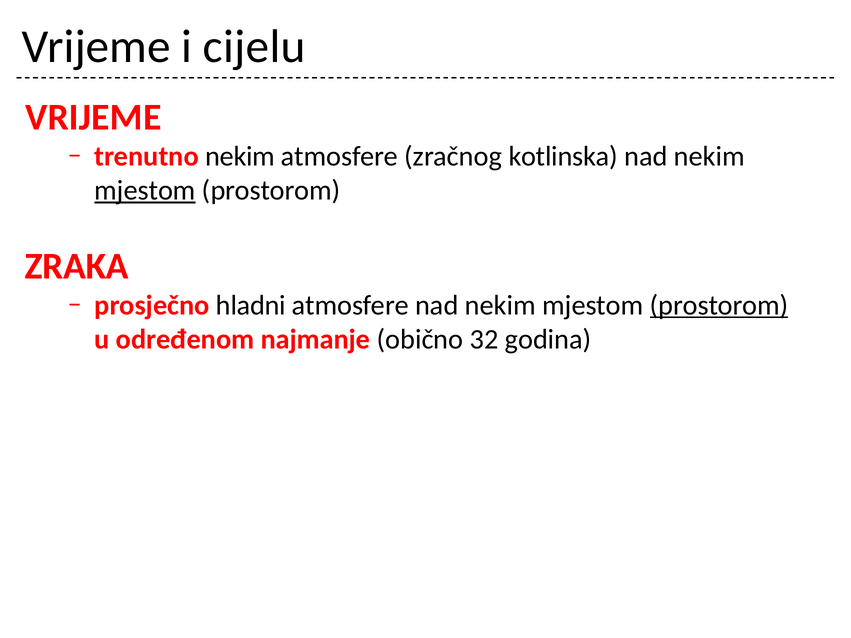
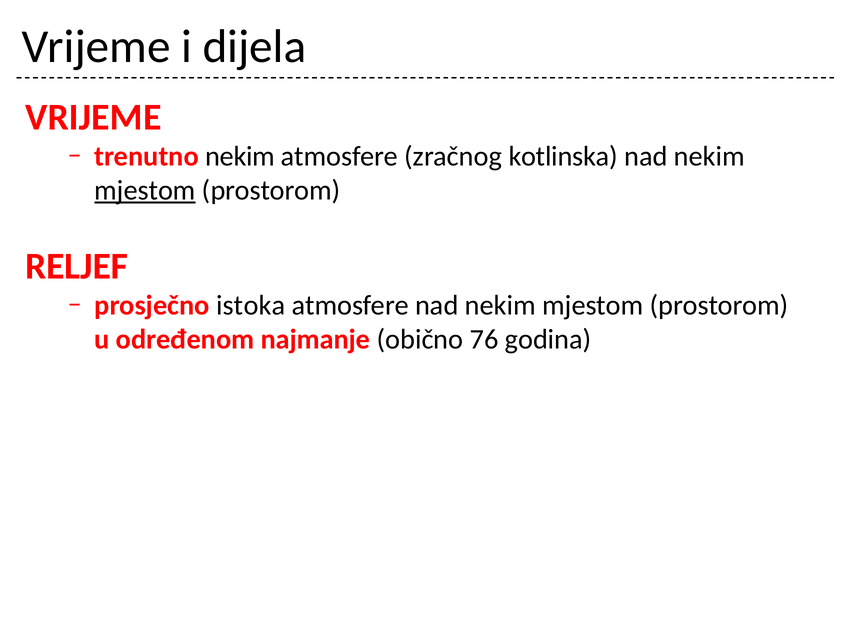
cijelu: cijelu -> dijela
ZRAKA: ZRAKA -> RELJEF
hladni: hladni -> istoka
prostorom at (719, 305) underline: present -> none
32: 32 -> 76
